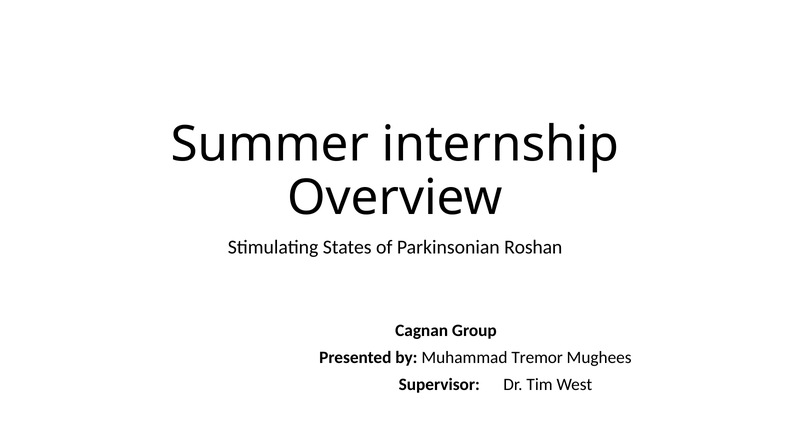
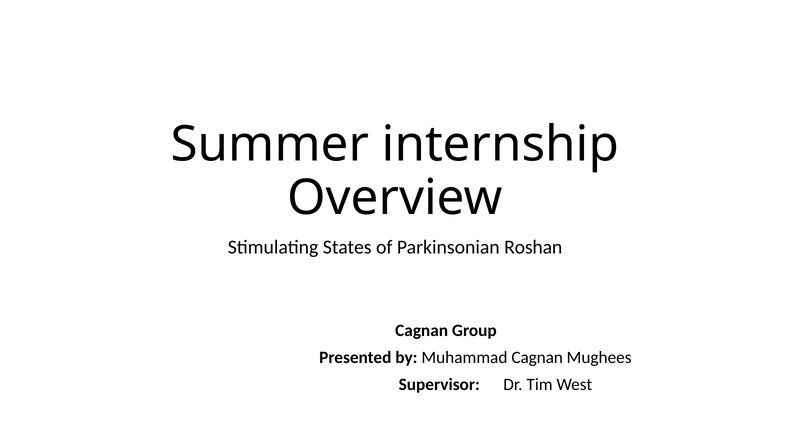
Muhammad Tremor: Tremor -> Cagnan
